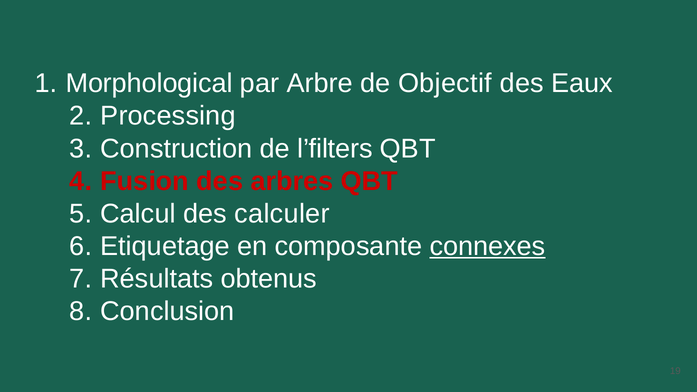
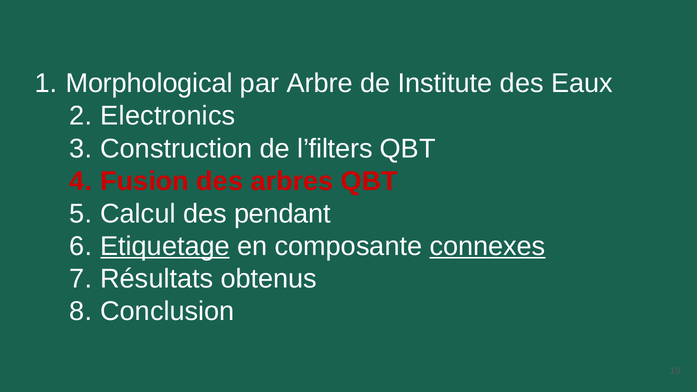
Objectif: Objectif -> Institute
Processing: Processing -> Electronics
calculer: calculer -> pendant
Etiquetage underline: none -> present
